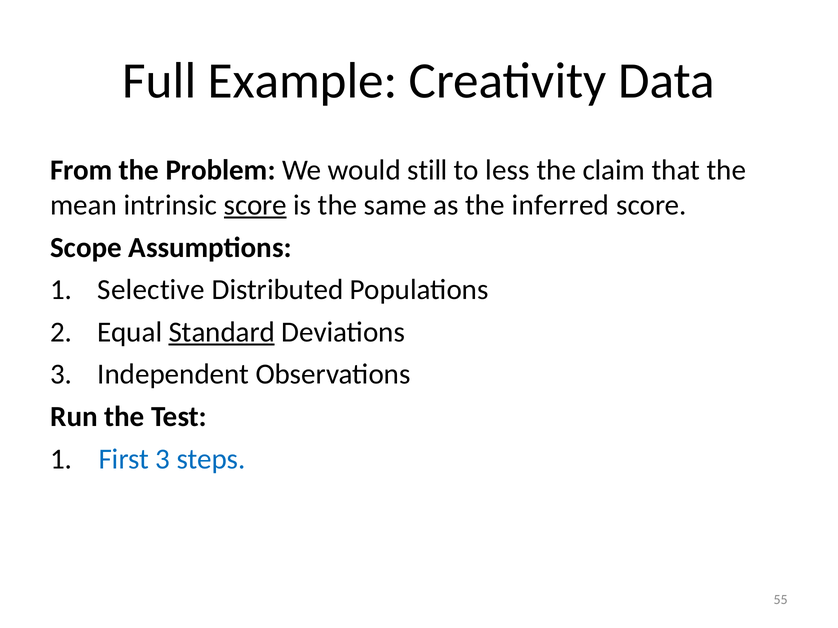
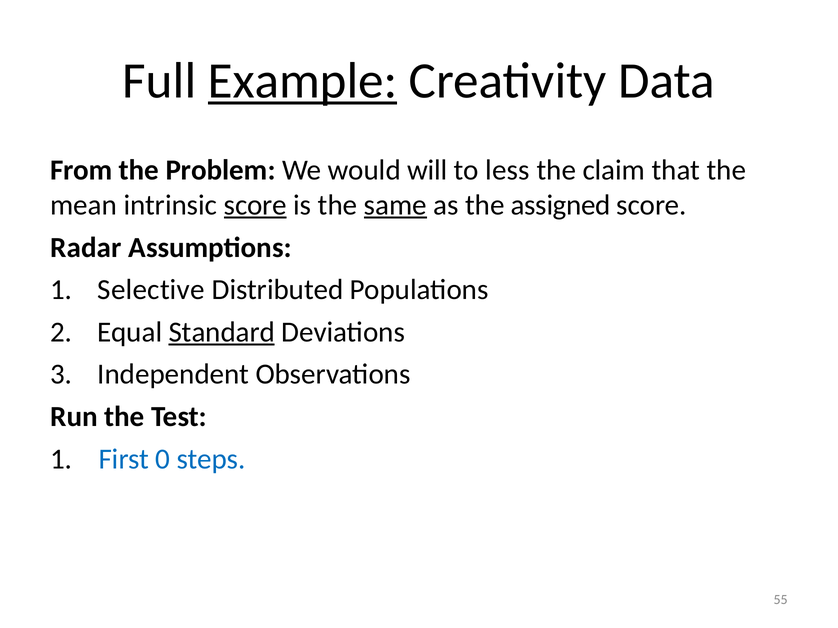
Example underline: none -> present
still: still -> will
same underline: none -> present
inferred: inferred -> assigned
Scope: Scope -> Radar
First 3: 3 -> 0
